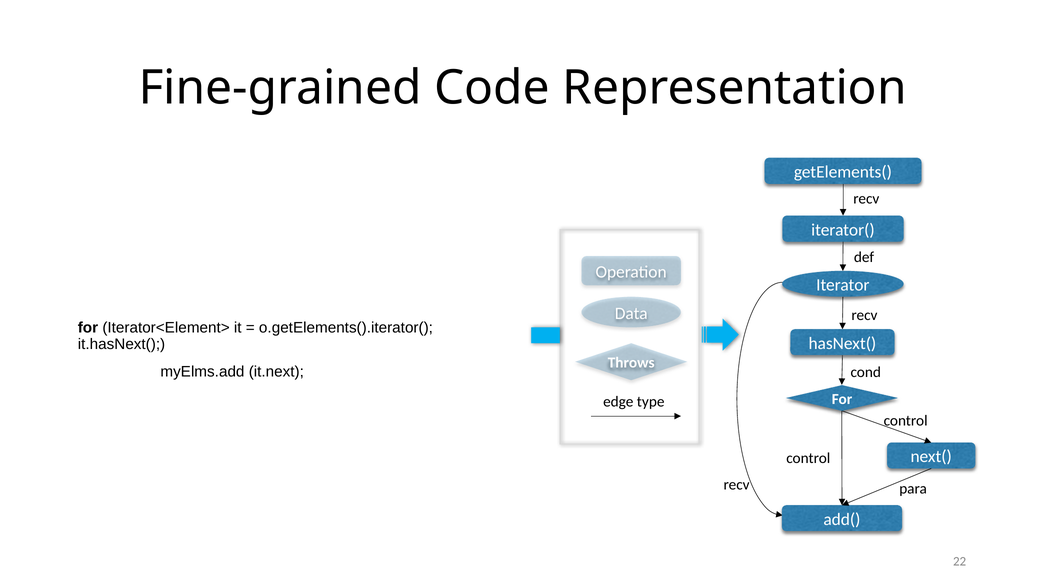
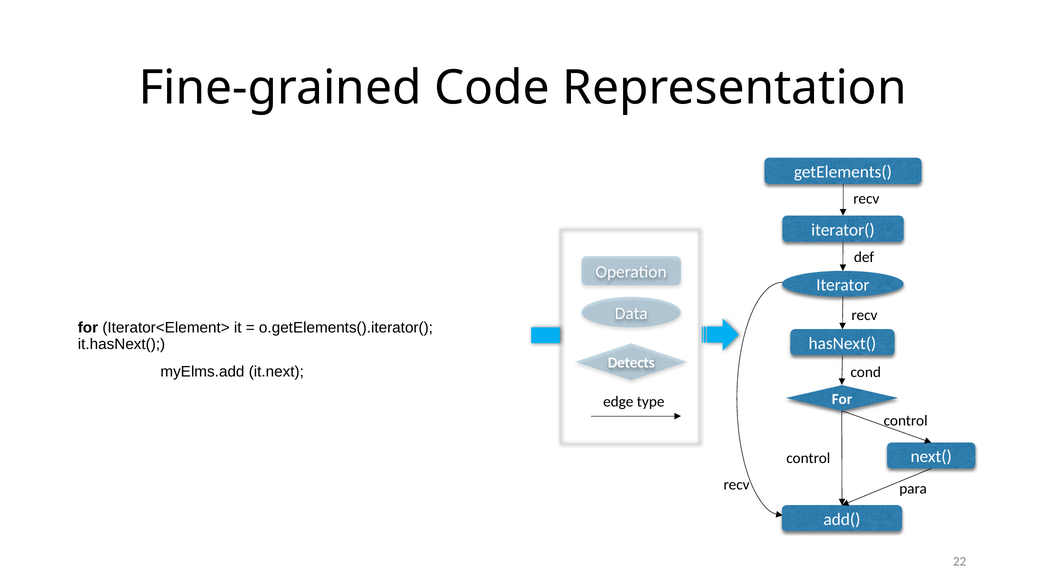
Throws: Throws -> Detects
